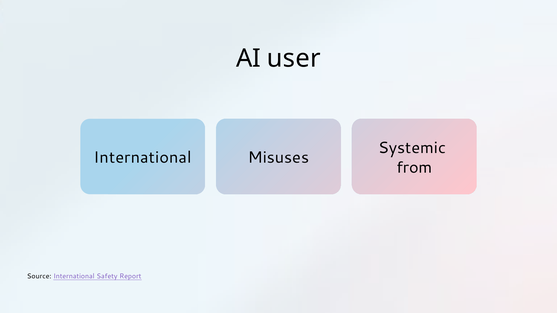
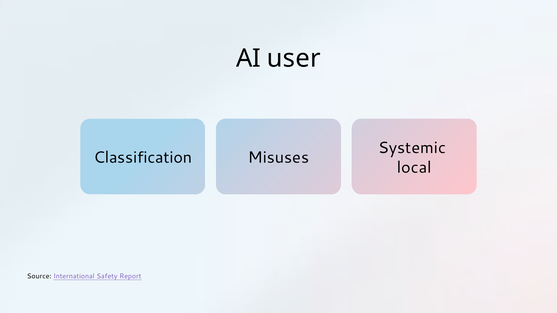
International at (143, 158): International -> Classification
from: from -> local
